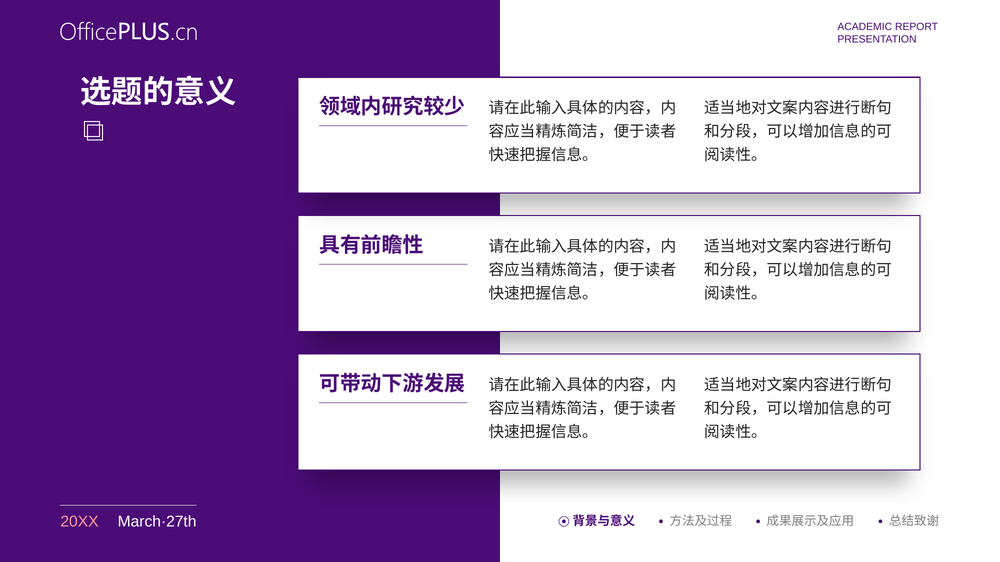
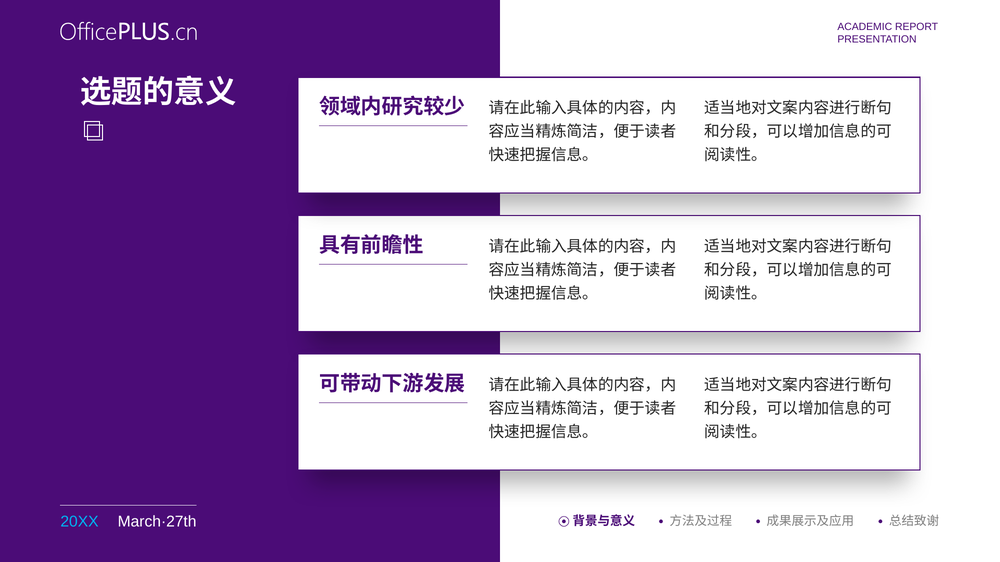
20XX colour: pink -> light blue
